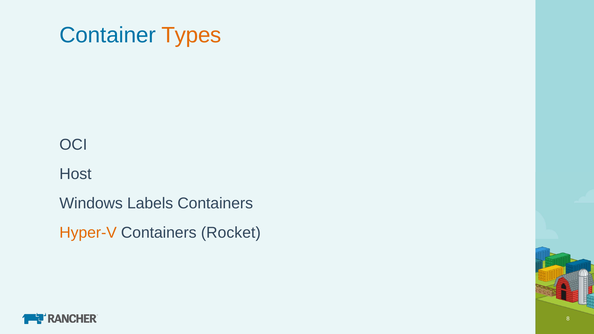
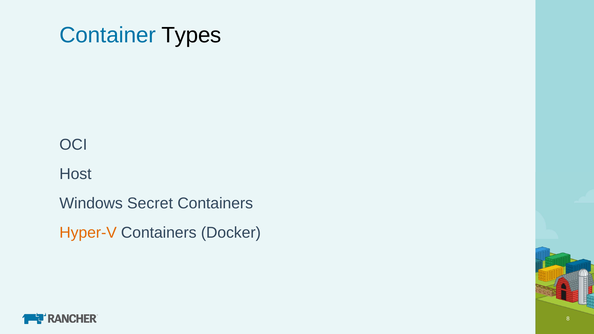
Types colour: orange -> black
Labels: Labels -> Secret
Rocket: Rocket -> Docker
